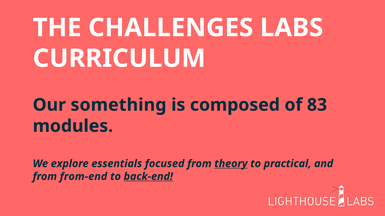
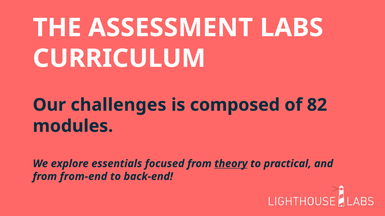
CHALLENGES: CHALLENGES -> ASSESSMENT
something: something -> challenges
83: 83 -> 82
back-end underline: present -> none
